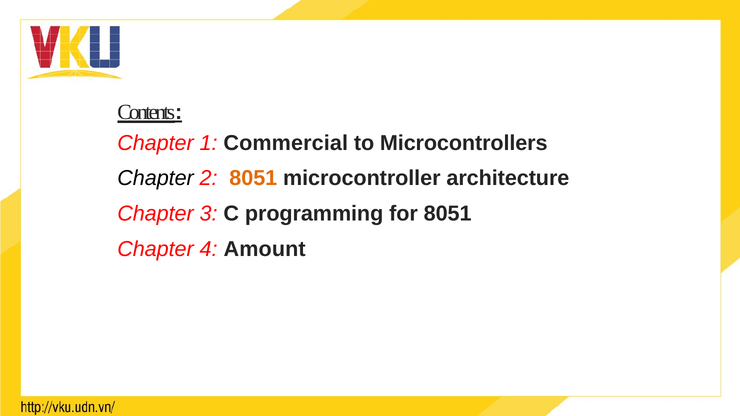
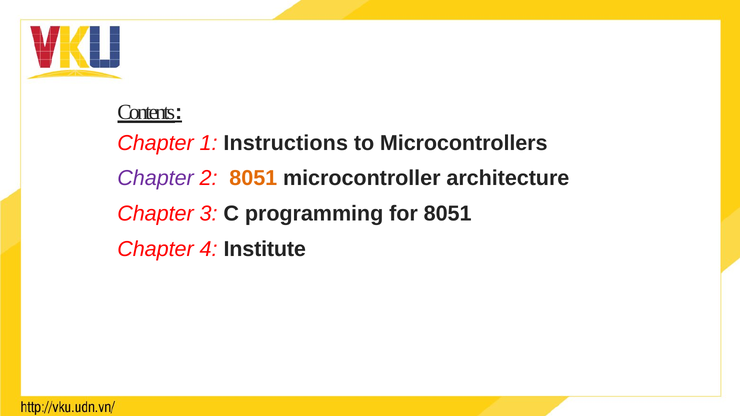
Commercial: Commercial -> Instructions
Chapter at (156, 178) colour: black -> purple
Amount: Amount -> Institute
